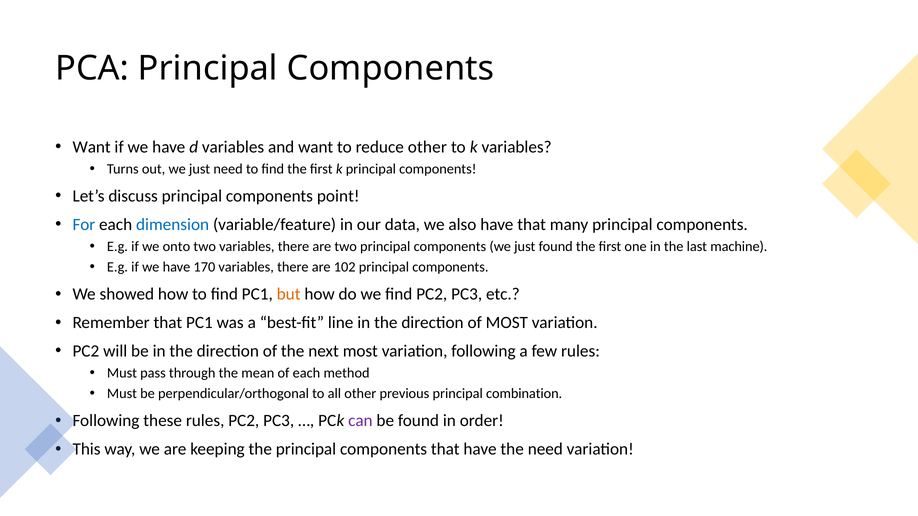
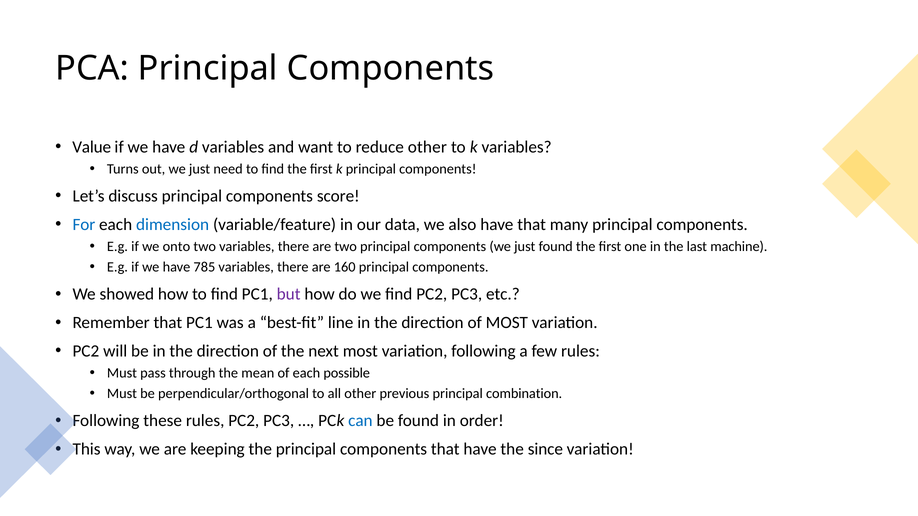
Want at (92, 147): Want -> Value
point: point -> score
170: 170 -> 785
102: 102 -> 160
but colour: orange -> purple
method: method -> possible
can colour: purple -> blue
the need: need -> since
